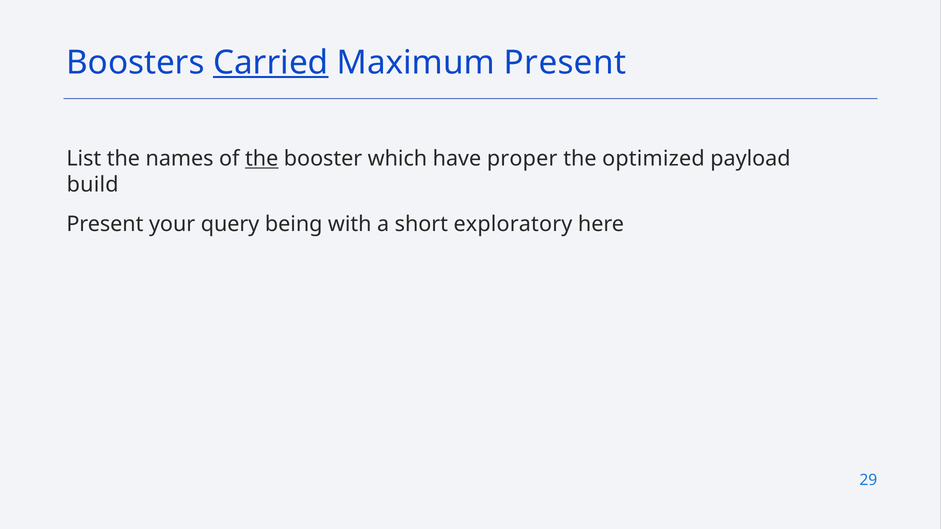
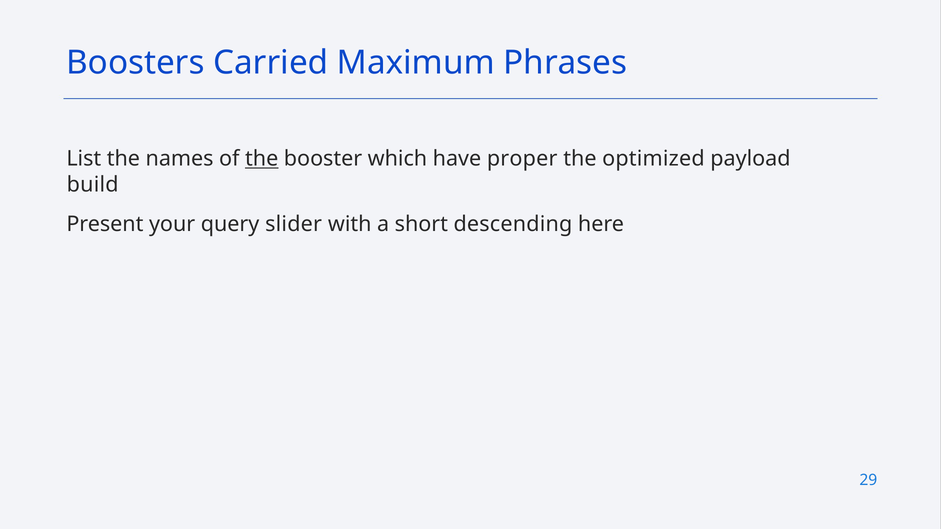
Carried underline: present -> none
Maximum Present: Present -> Phrases
being: being -> slider
exploratory: exploratory -> descending
